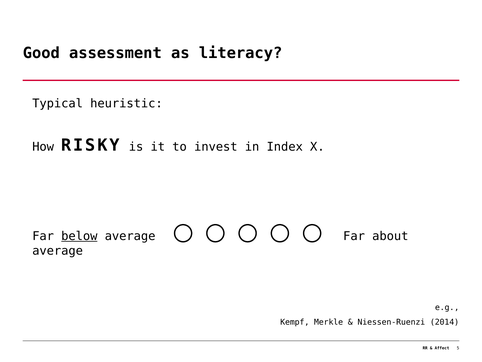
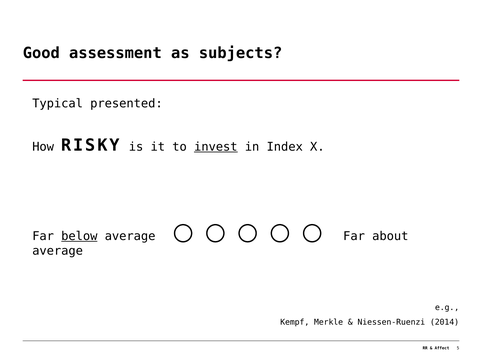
literacy: literacy -> subjects
heuristic: heuristic -> presented
invest underline: none -> present
